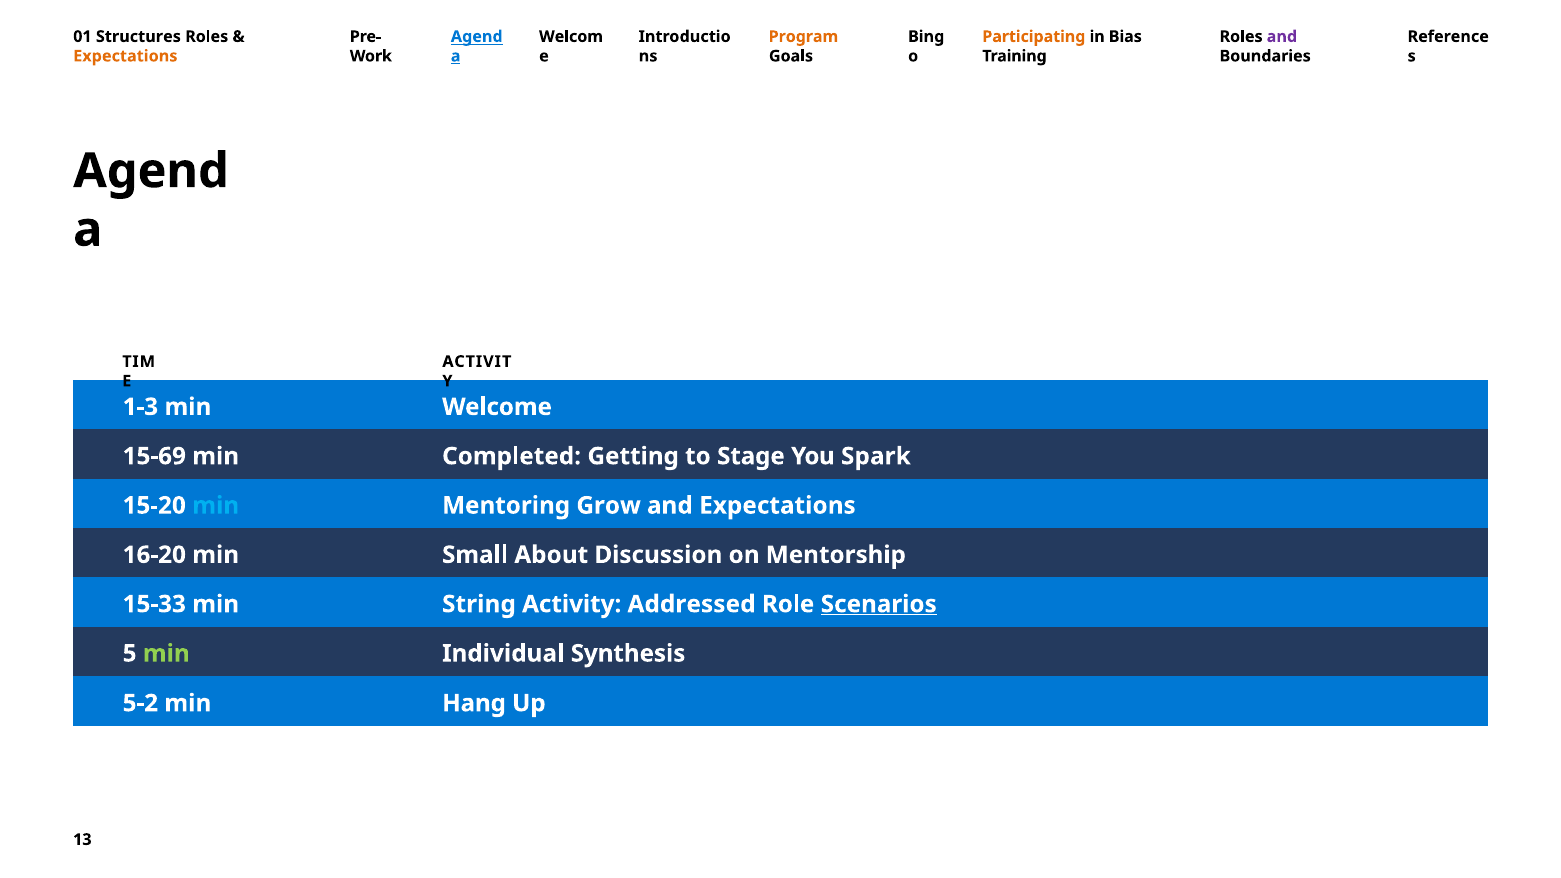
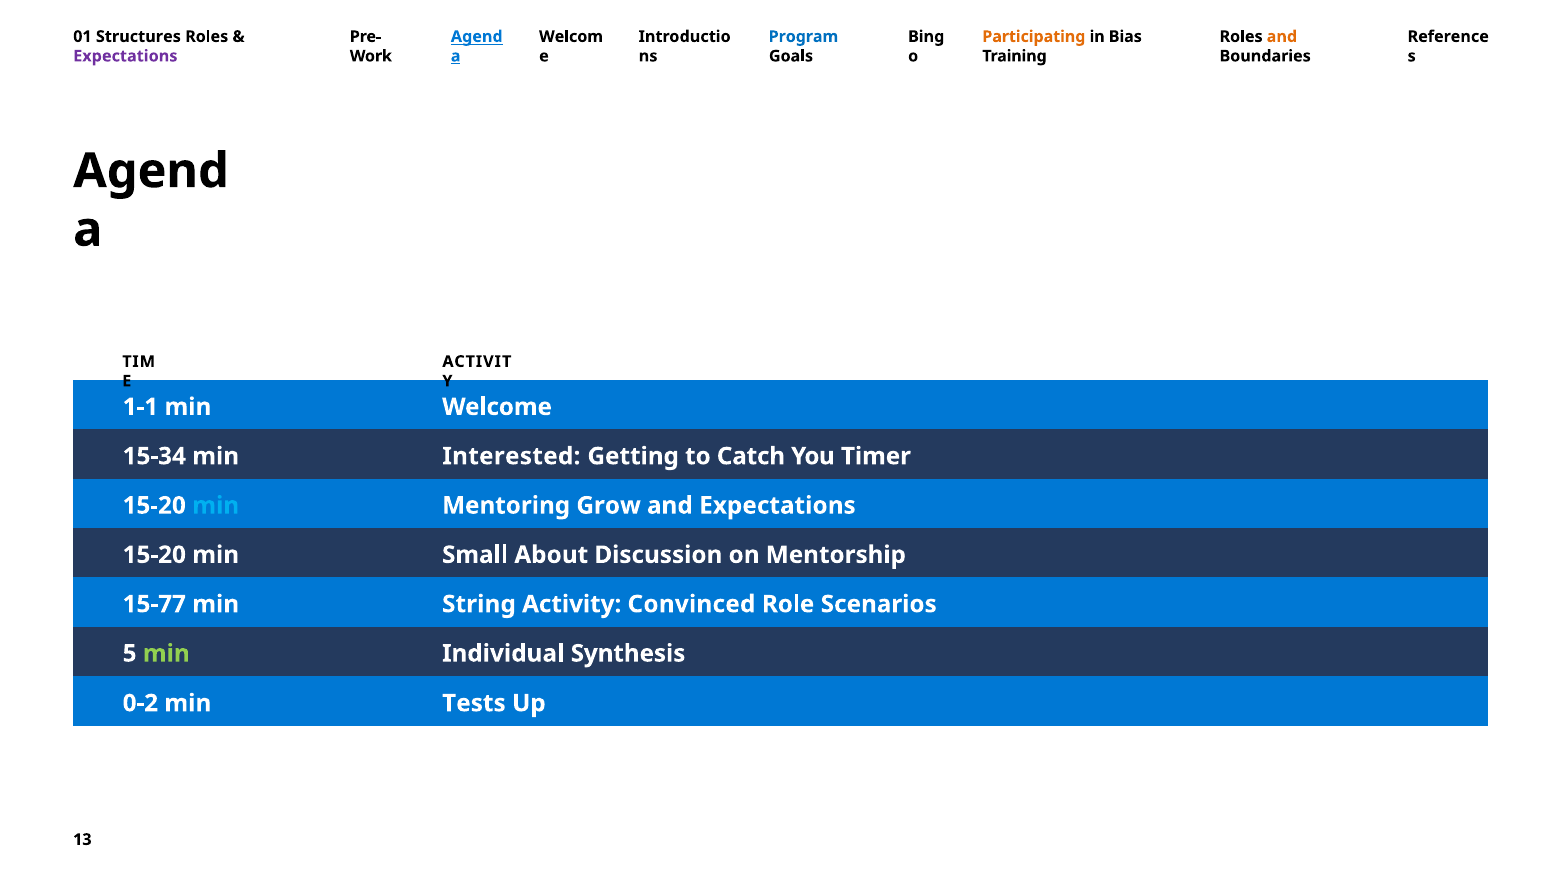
Program colour: orange -> blue
and at (1282, 37) colour: purple -> orange
Expectations at (125, 56) colour: orange -> purple
1-3: 1-3 -> 1-1
15-69: 15-69 -> 15-34
Completed: Completed -> Interested
Stage: Stage -> Catch
Spark: Spark -> Timer
16-20 at (154, 555): 16-20 -> 15-20
15-33: 15-33 -> 15-77
Addressed: Addressed -> Convinced
Scenarios underline: present -> none
5-2: 5-2 -> 0-2
Hang: Hang -> Tests
